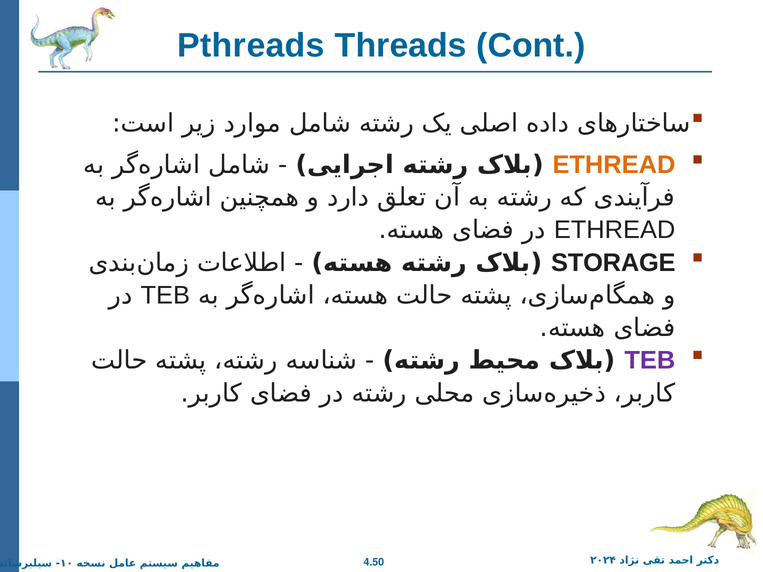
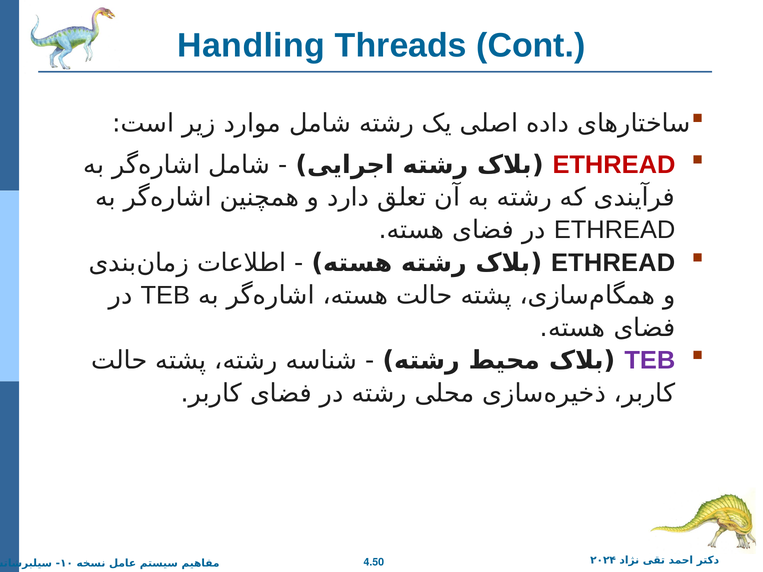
Pthreads: Pthreads -> Handling
ETHREAD at (614, 165) colour: orange -> red
STORAGE at (613, 263): STORAGE -> ETHREAD
